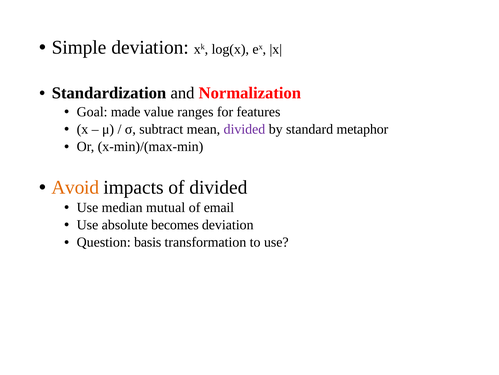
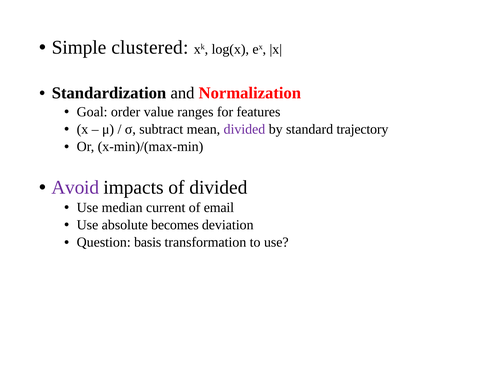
Simple deviation: deviation -> clustered
made: made -> order
metaphor: metaphor -> trajectory
Avoid colour: orange -> purple
mutual: mutual -> current
